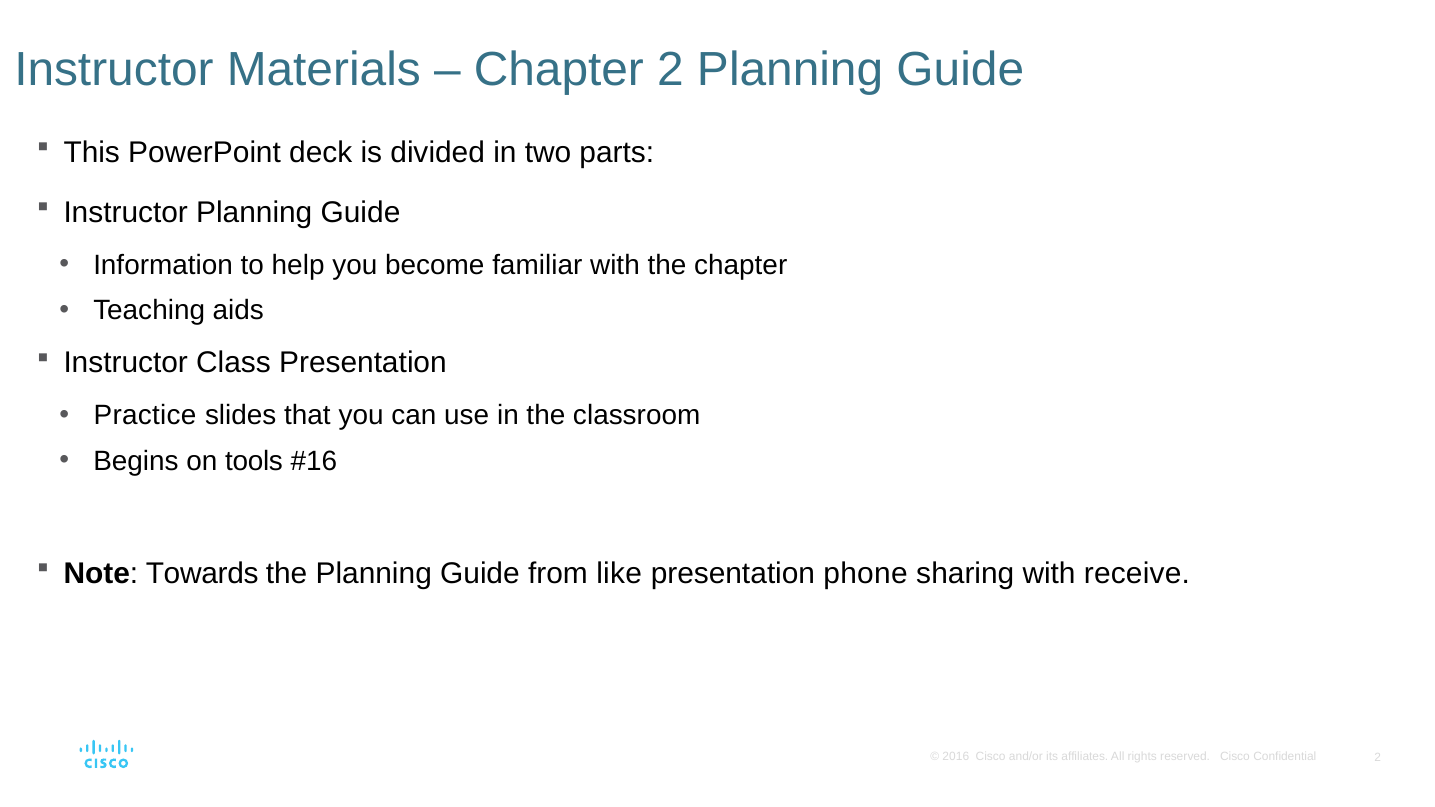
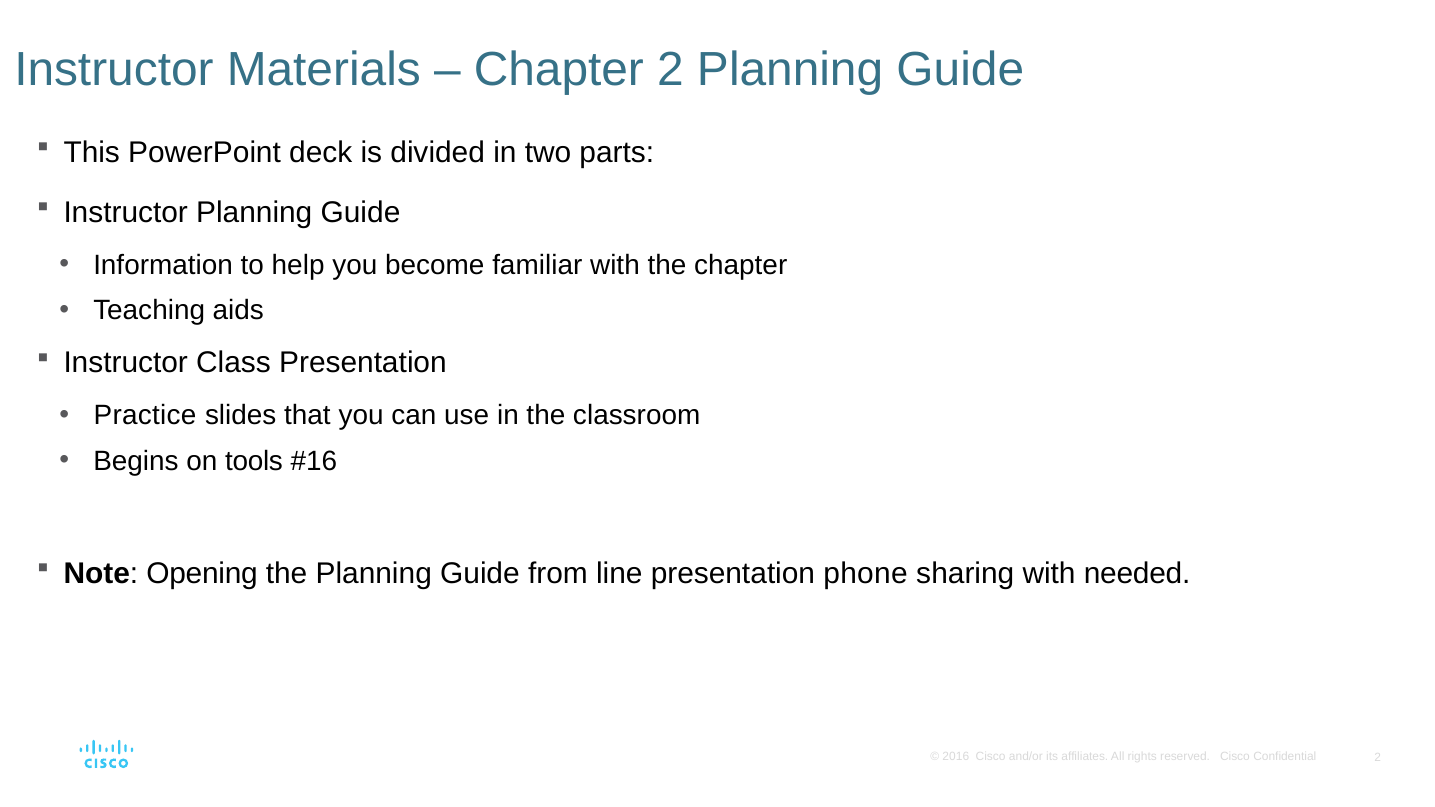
Towards: Towards -> Opening
like: like -> line
receive: receive -> needed
